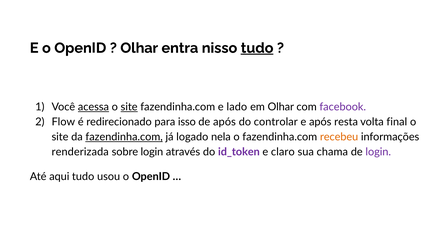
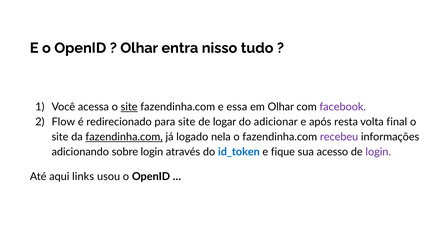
tudo at (257, 48) underline: present -> none
acessa underline: present -> none
lado: lado -> essa
para isso: isso -> site
de após: após -> logar
controlar: controlar -> adicionar
recebeu colour: orange -> purple
renderizada: renderizada -> adicionando
id_token colour: purple -> blue
claro: claro -> fique
chama: chama -> acesso
aqui tudo: tudo -> links
